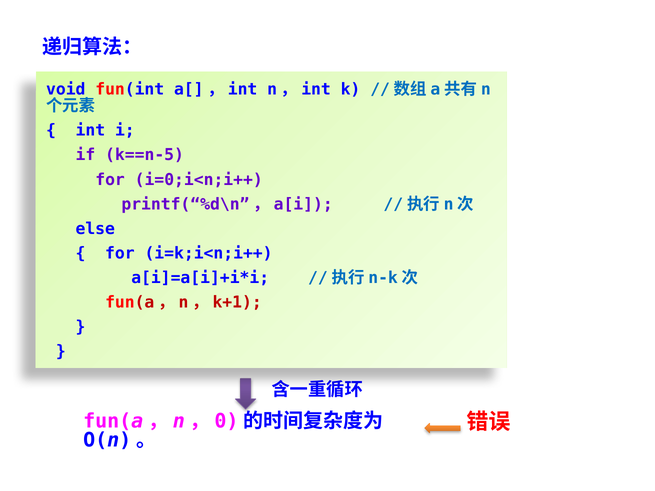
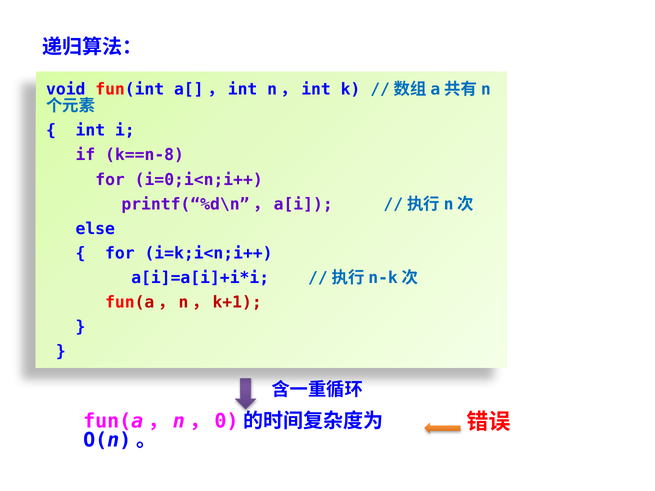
k==n-5: k==n-5 -> k==n-8
